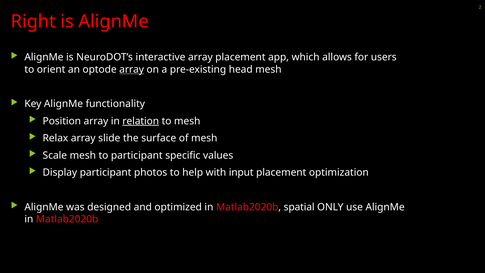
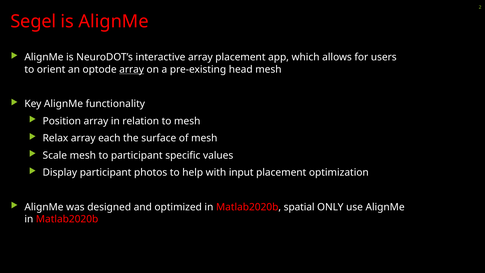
Right: Right -> Segel
relation underline: present -> none
slide: slide -> each
